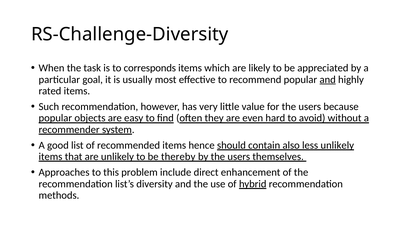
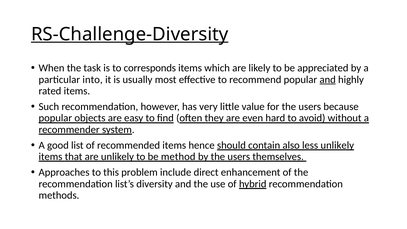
RS-Challenge-Diversity underline: none -> present
goal: goal -> into
thereby: thereby -> method
